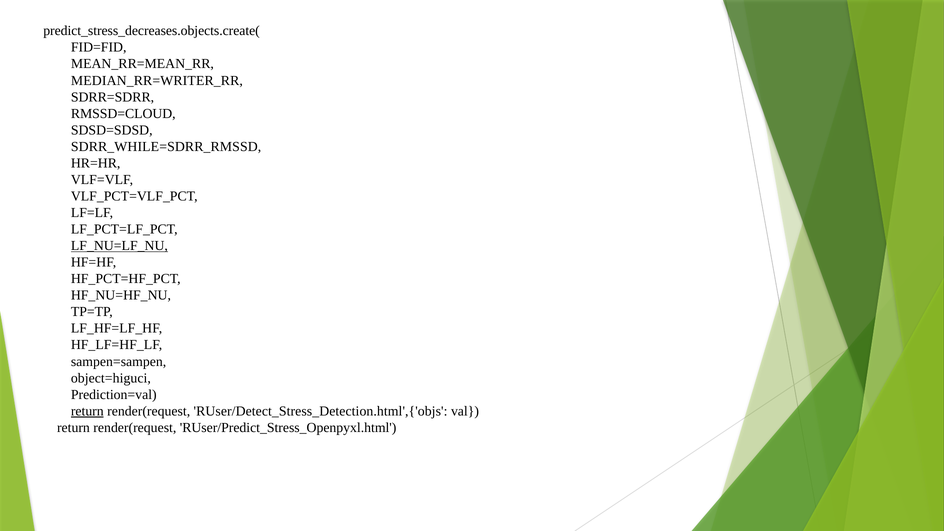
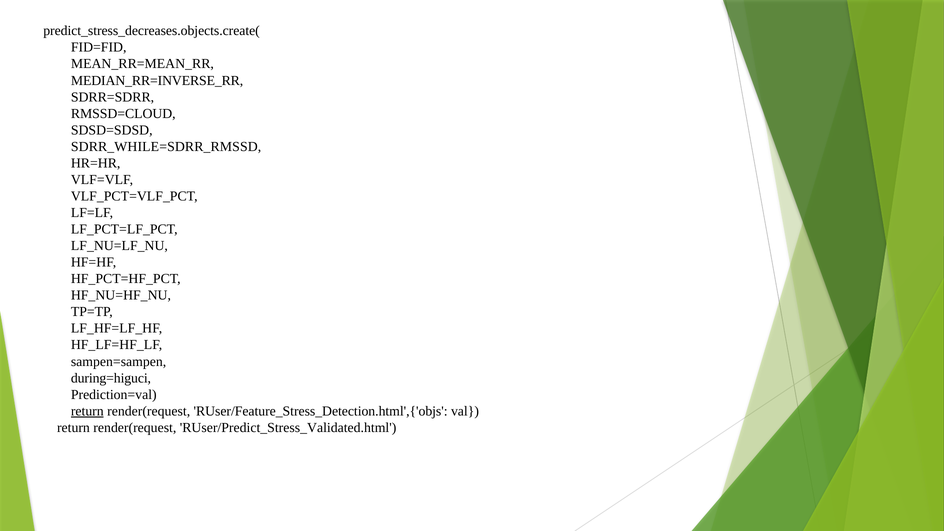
MEDIAN_RR=WRITER_RR: MEDIAN_RR=WRITER_RR -> MEDIAN_RR=INVERSE_RR
LF_NU=LF_NU underline: present -> none
object=higuci: object=higuci -> during=higuci
RUser/Detect_Stress_Detection.html',{'objs: RUser/Detect_Stress_Detection.html',{'objs -> RUser/Feature_Stress_Detection.html',{'objs
RUser/Predict_Stress_Openpyxl.html: RUser/Predict_Stress_Openpyxl.html -> RUser/Predict_Stress_Validated.html
